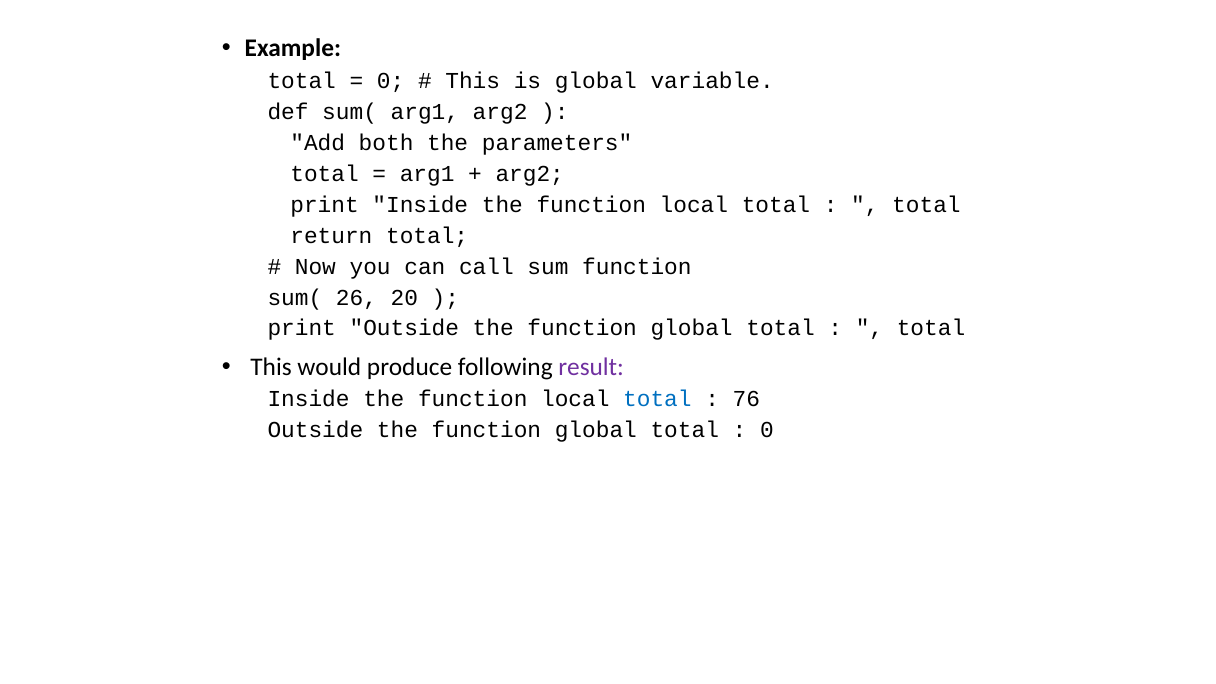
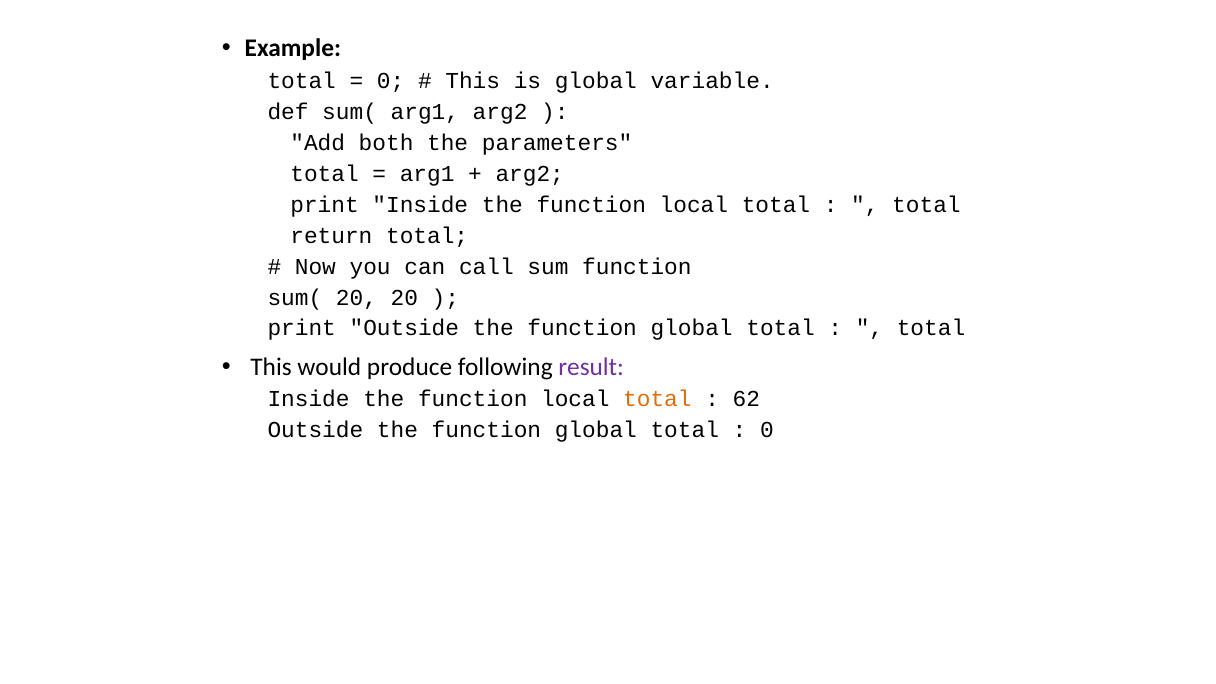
sum( 26: 26 -> 20
total at (657, 399) colour: blue -> orange
76: 76 -> 62
